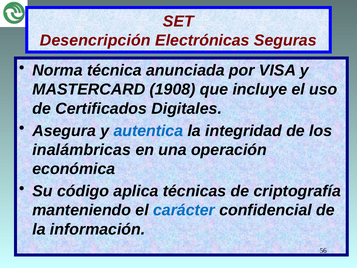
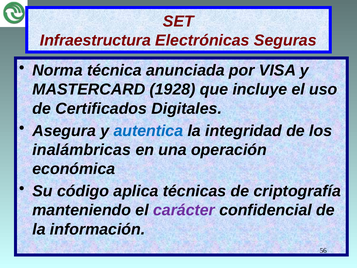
Desencripción: Desencripción -> Infraestructura
1908: 1908 -> 1928
carácter colour: blue -> purple
